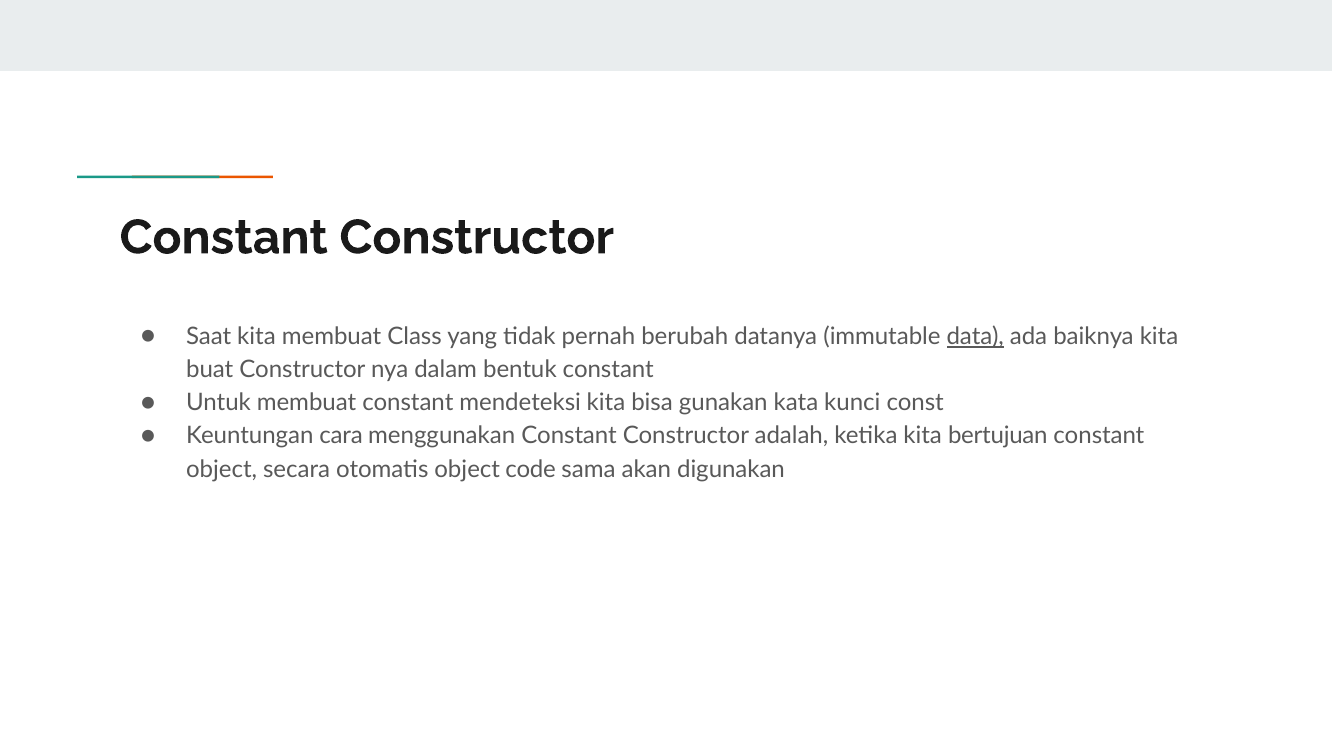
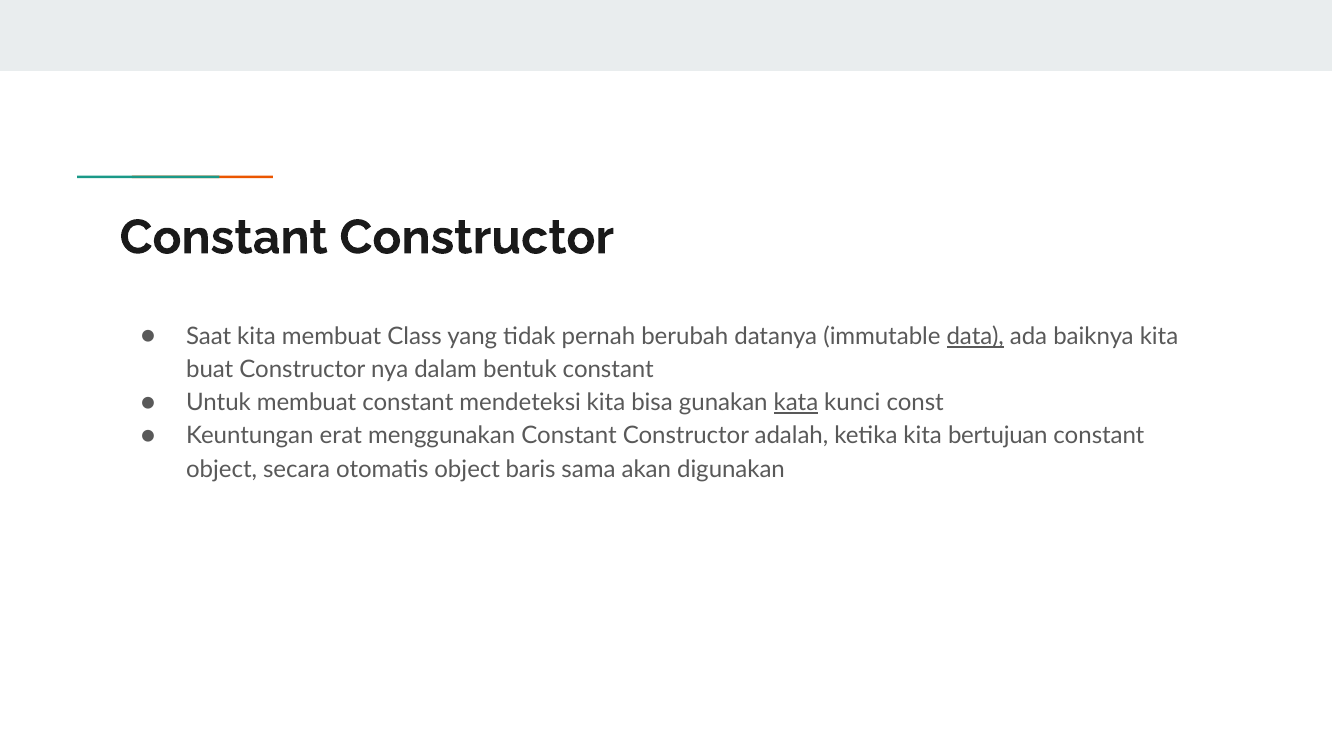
kata underline: none -> present
cara: cara -> erat
code: code -> baris
